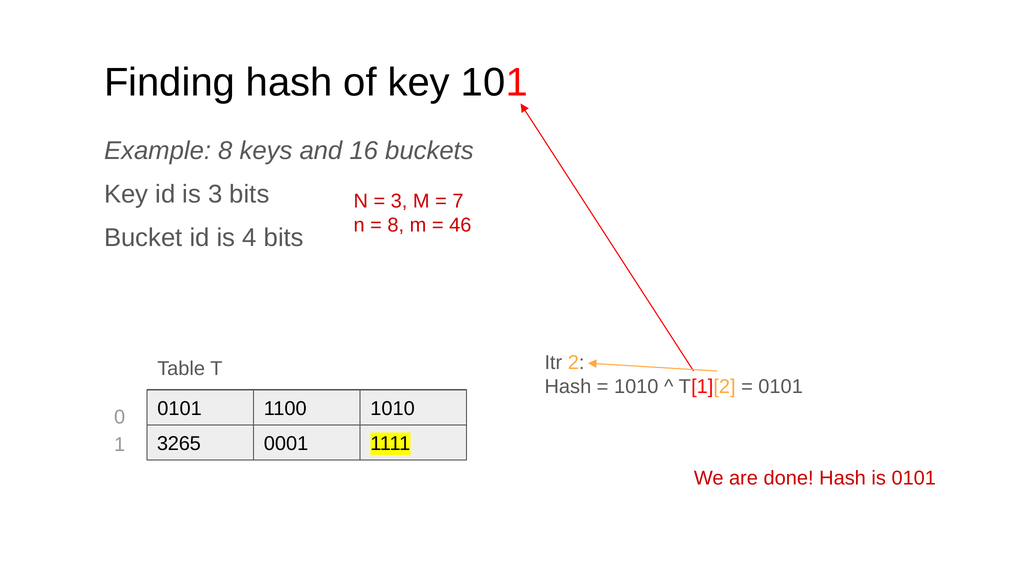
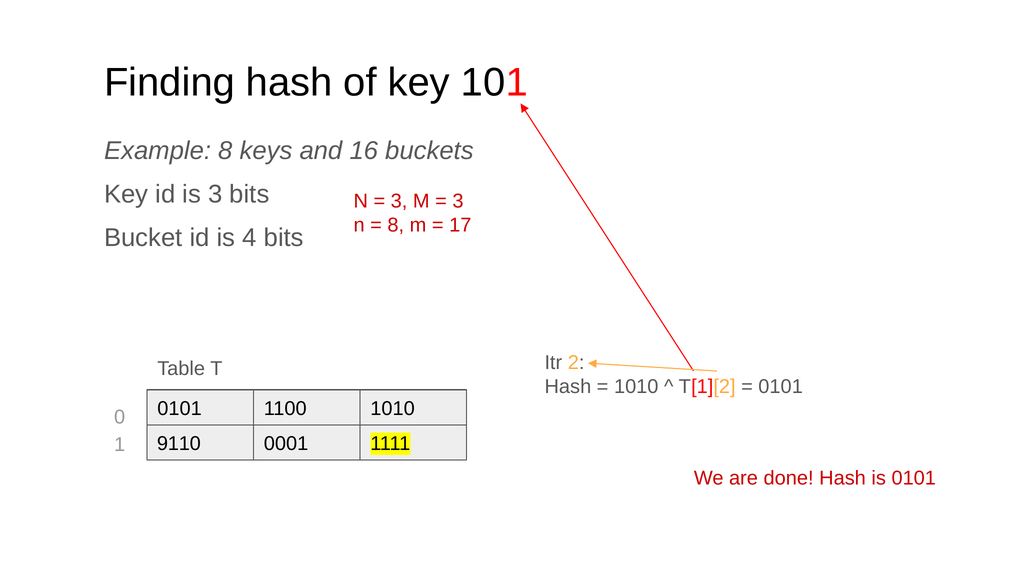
7 at (458, 201): 7 -> 3
46: 46 -> 17
3265: 3265 -> 9110
